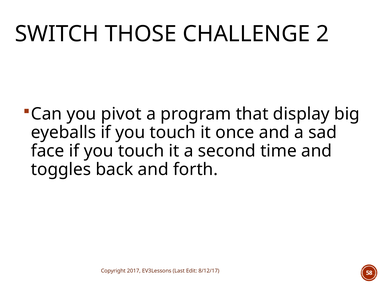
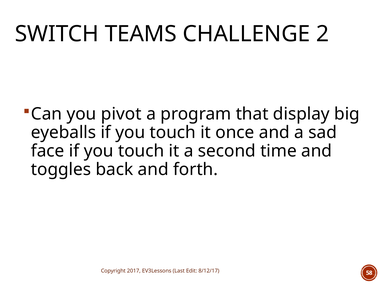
THOSE: THOSE -> TEAMS
